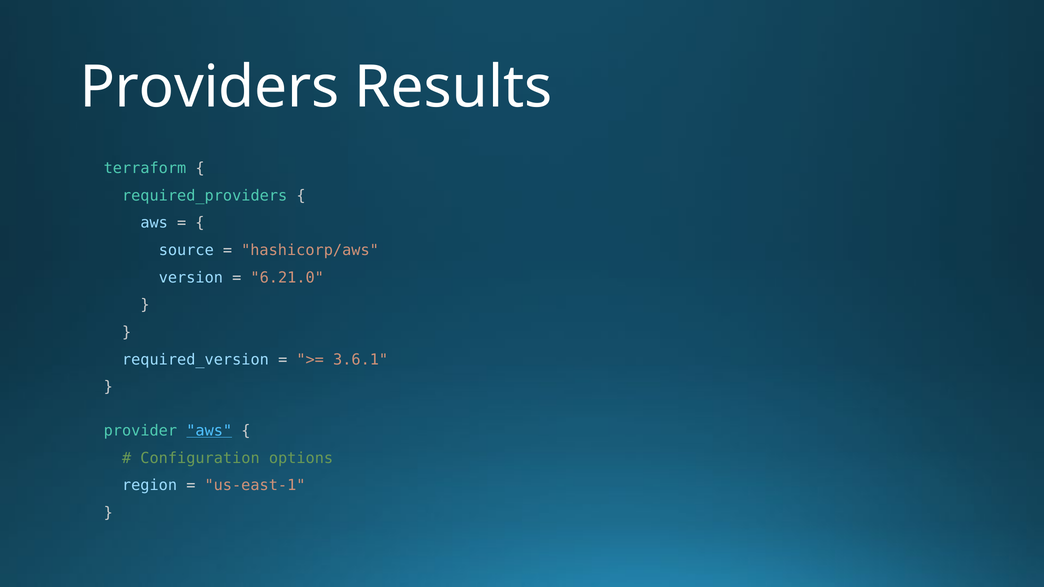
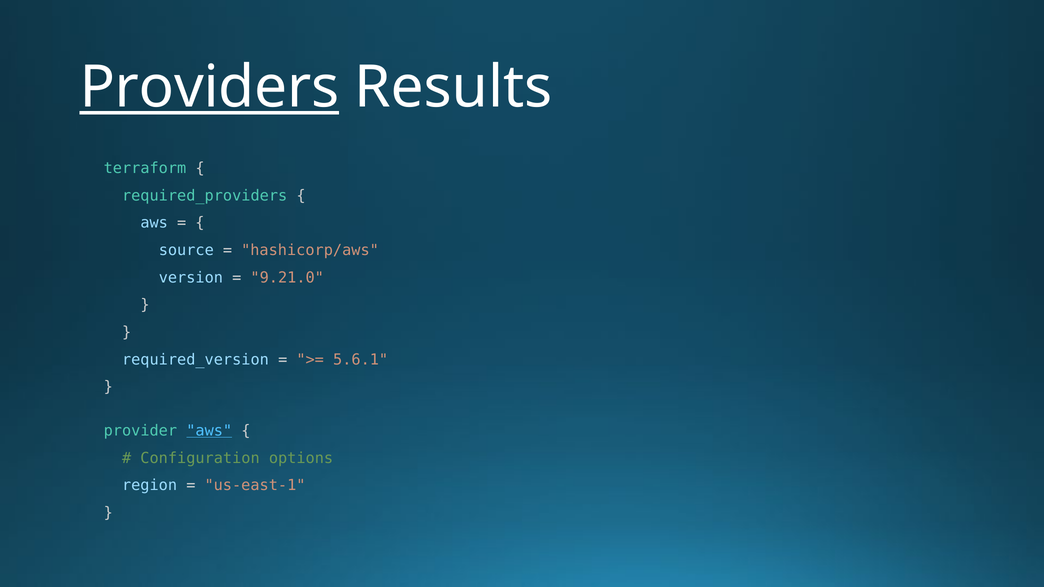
Providers underline: none -> present
6.21.0: 6.21.0 -> 9.21.0
3.6.1: 3.6.1 -> 5.6.1
